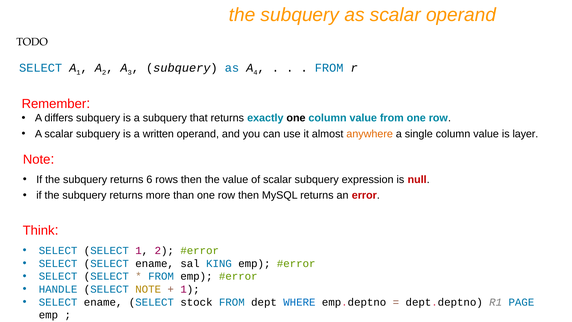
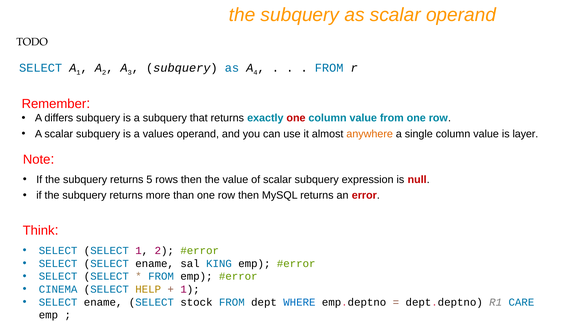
one at (296, 118) colour: black -> red
written: written -> values
6: 6 -> 5
HANDLE: HANDLE -> CINEMA
SELECT NOTE: NOTE -> HELP
PAGE: PAGE -> CARE
